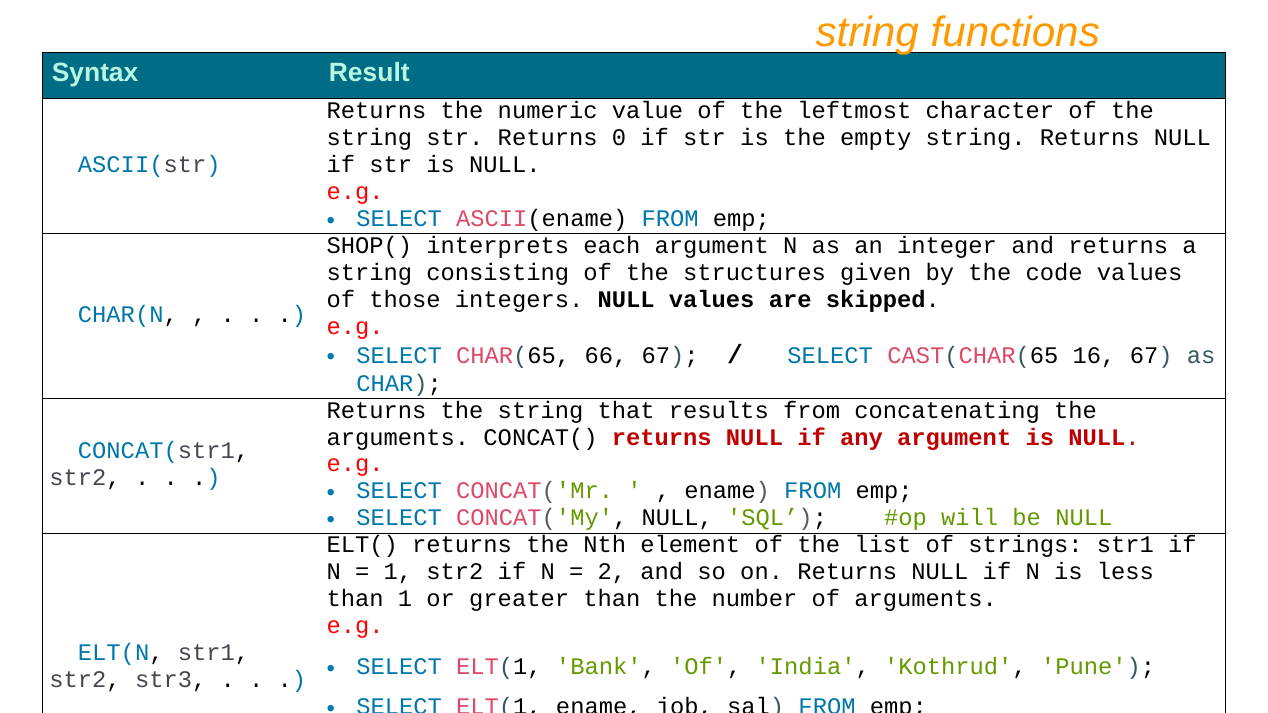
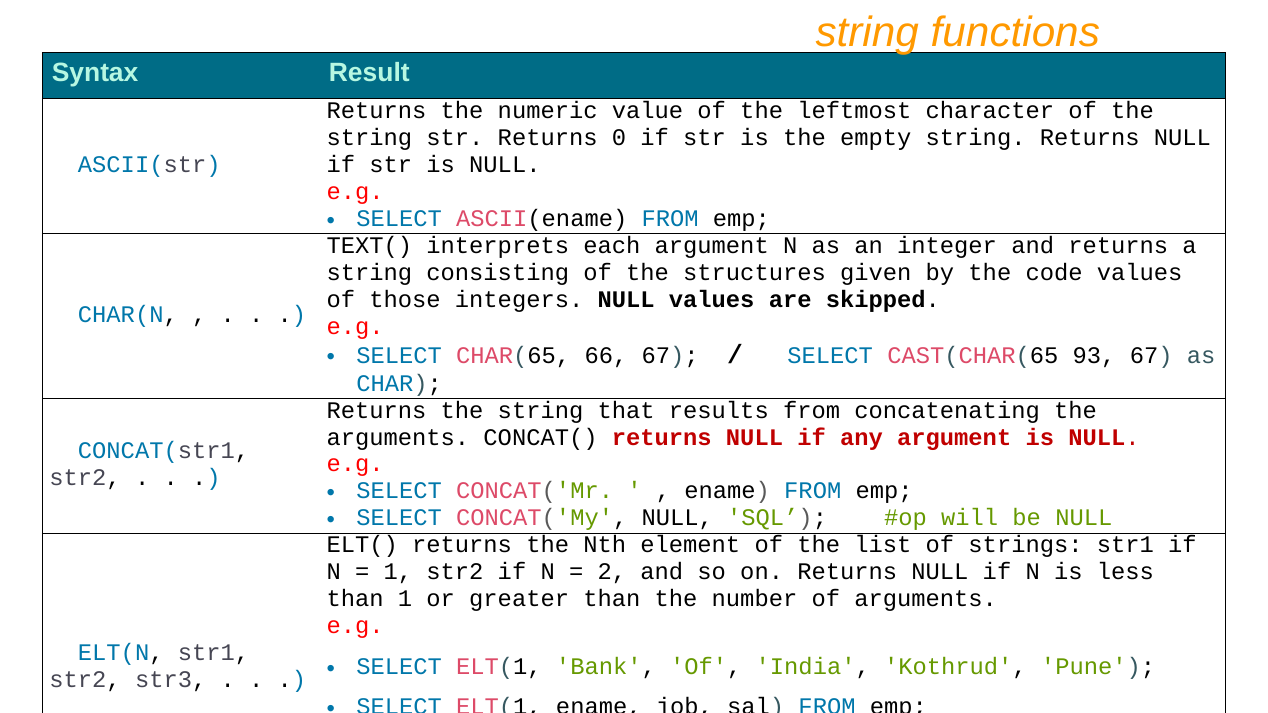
SHOP(: SHOP( -> TEXT(
16: 16 -> 93
